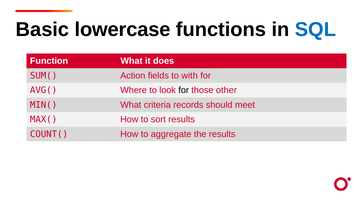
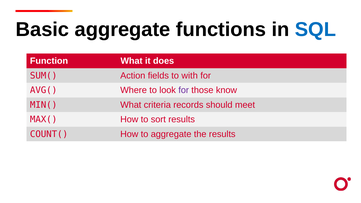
Basic lowercase: lowercase -> aggregate
for at (184, 90) colour: black -> purple
other: other -> know
